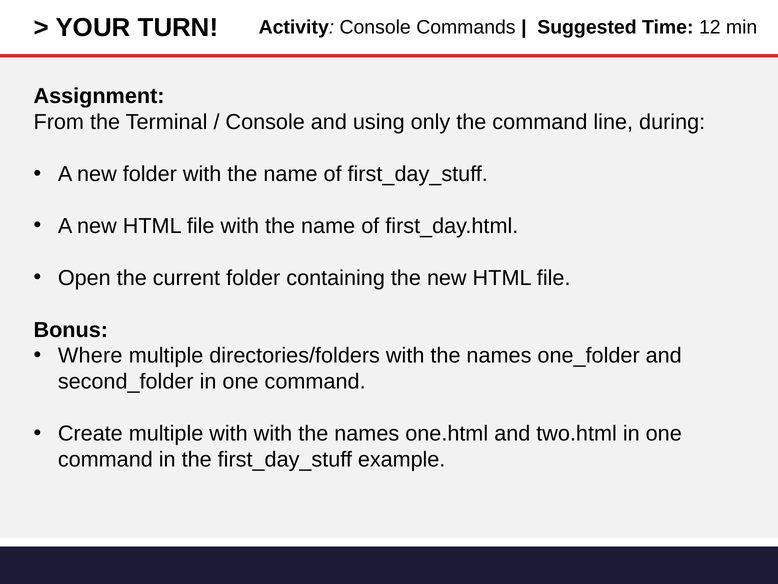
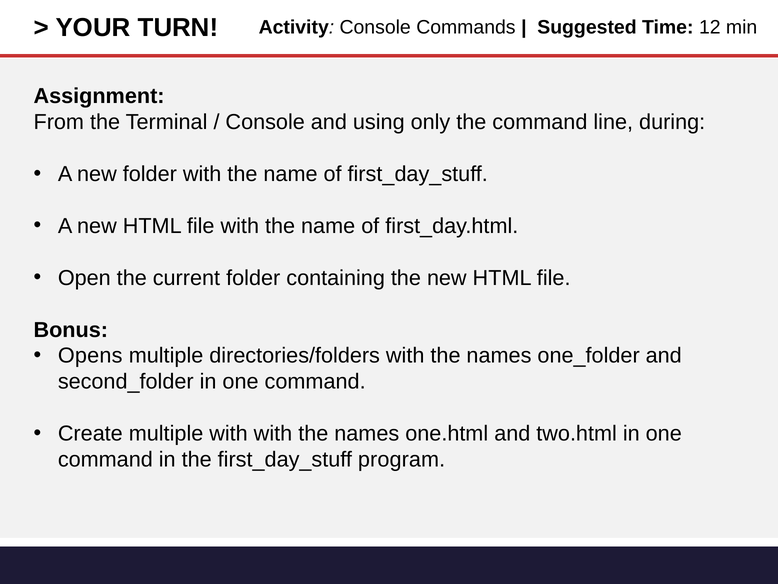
Where: Where -> Opens
example: example -> program
